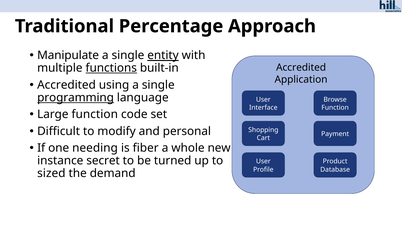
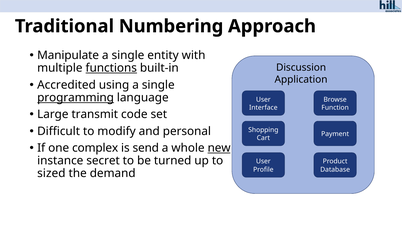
Percentage: Percentage -> Numbering
entity underline: present -> none
Accredited at (301, 68): Accredited -> Discussion
Large function: function -> transmit
needing: needing -> complex
fiber: fiber -> send
new underline: none -> present
